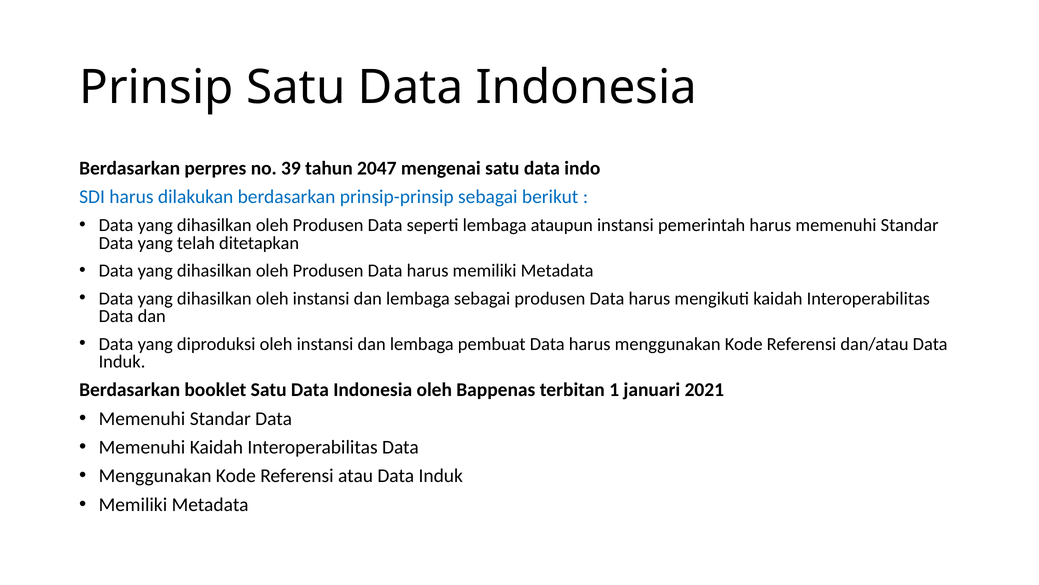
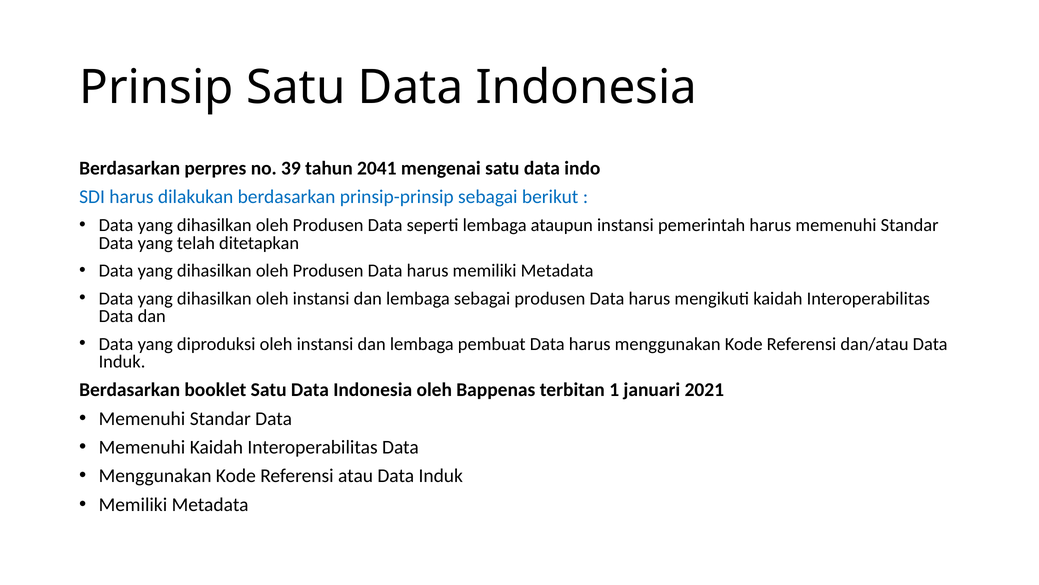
2047: 2047 -> 2041
